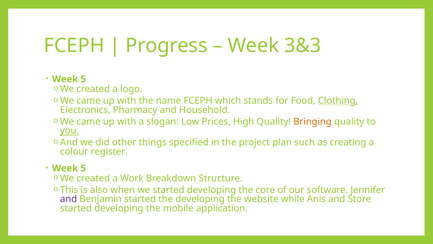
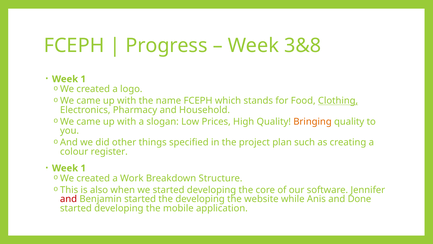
3&3: 3&3 -> 3&8
5 at (83, 79): 5 -> 1
you underline: present -> none
5 at (83, 168): 5 -> 1
and at (69, 199) colour: purple -> red
Store: Store -> Done
